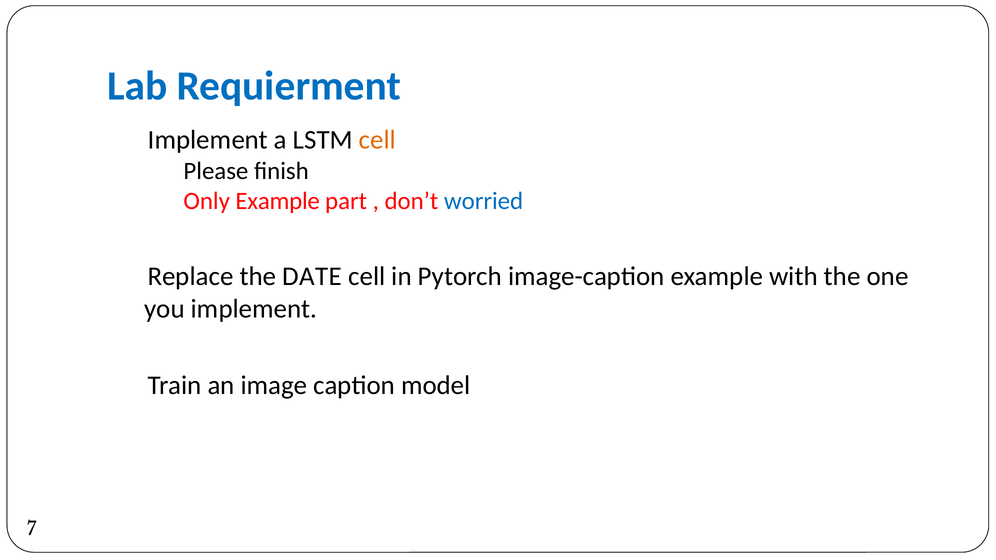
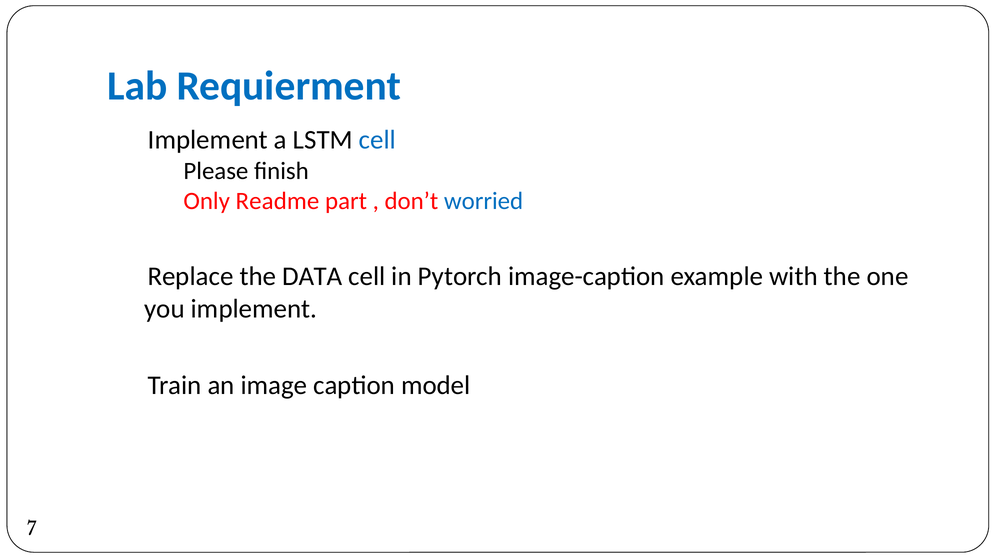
cell at (377, 140) colour: orange -> blue
Example at (278, 201): Example -> Readme
DATE: DATE -> DATA
